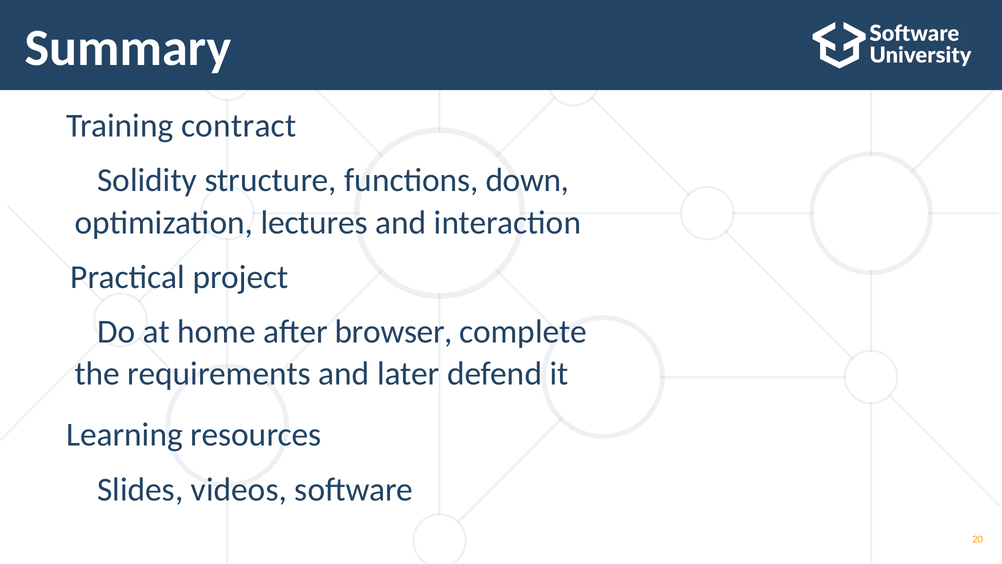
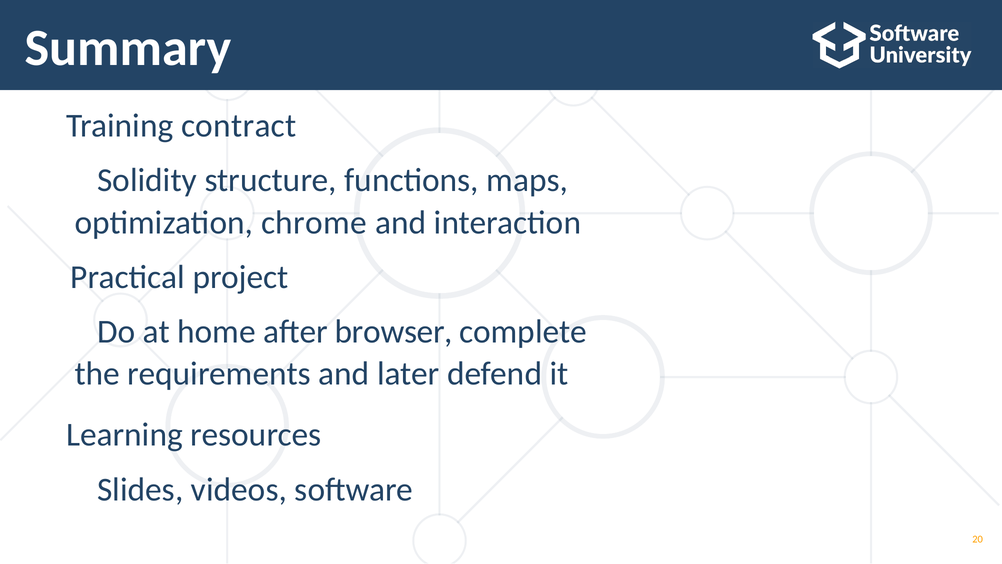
down: down -> maps
lectures: lectures -> chrome
